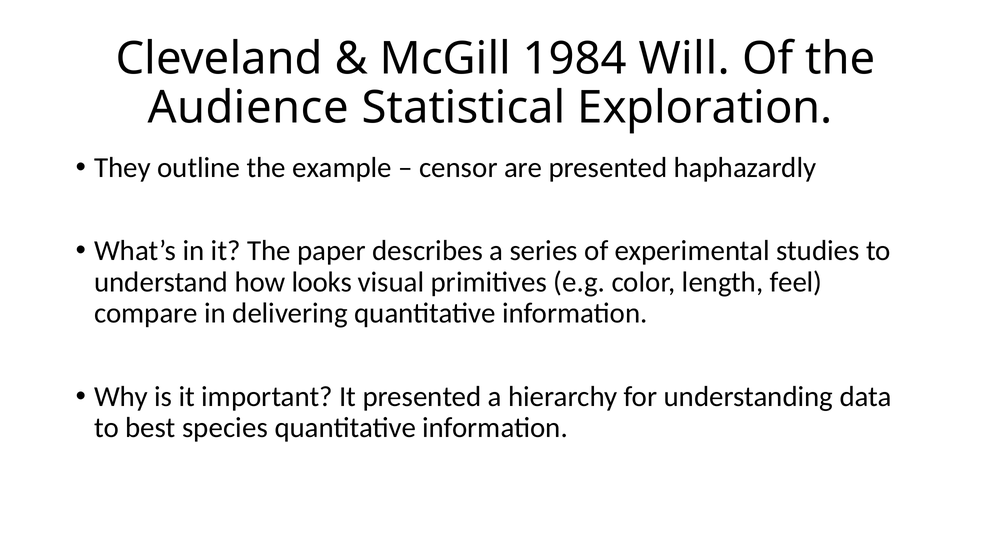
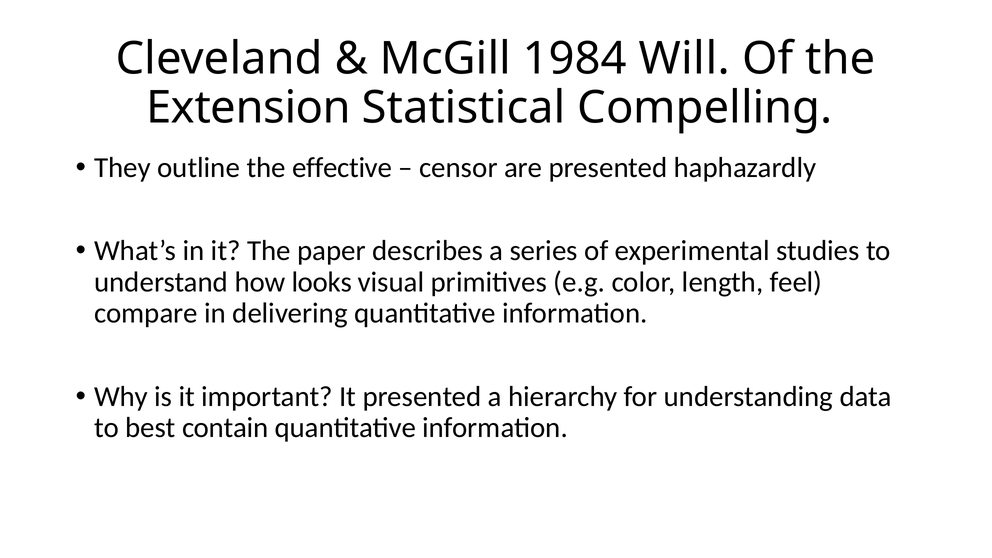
Audience: Audience -> Extension
Exploration: Exploration -> Compelling
example: example -> effective
species: species -> contain
